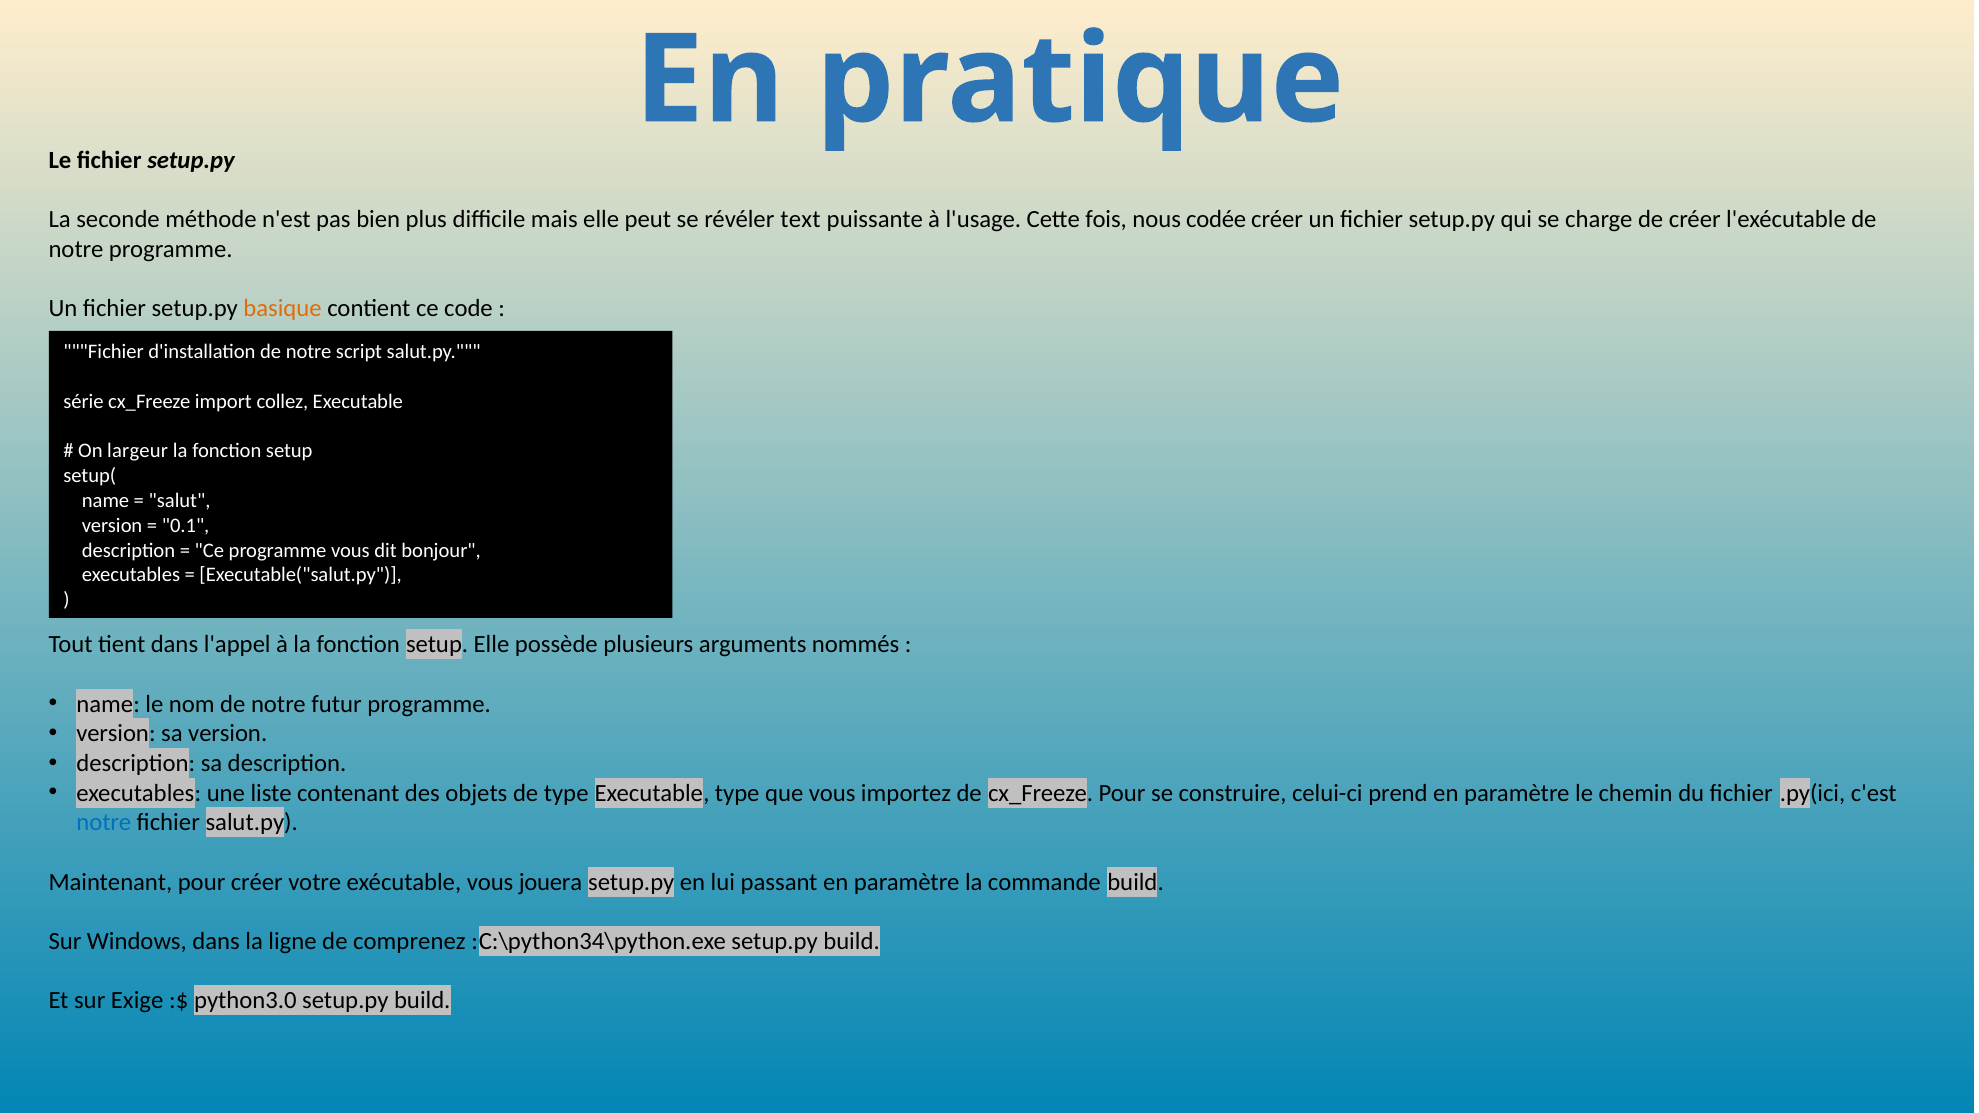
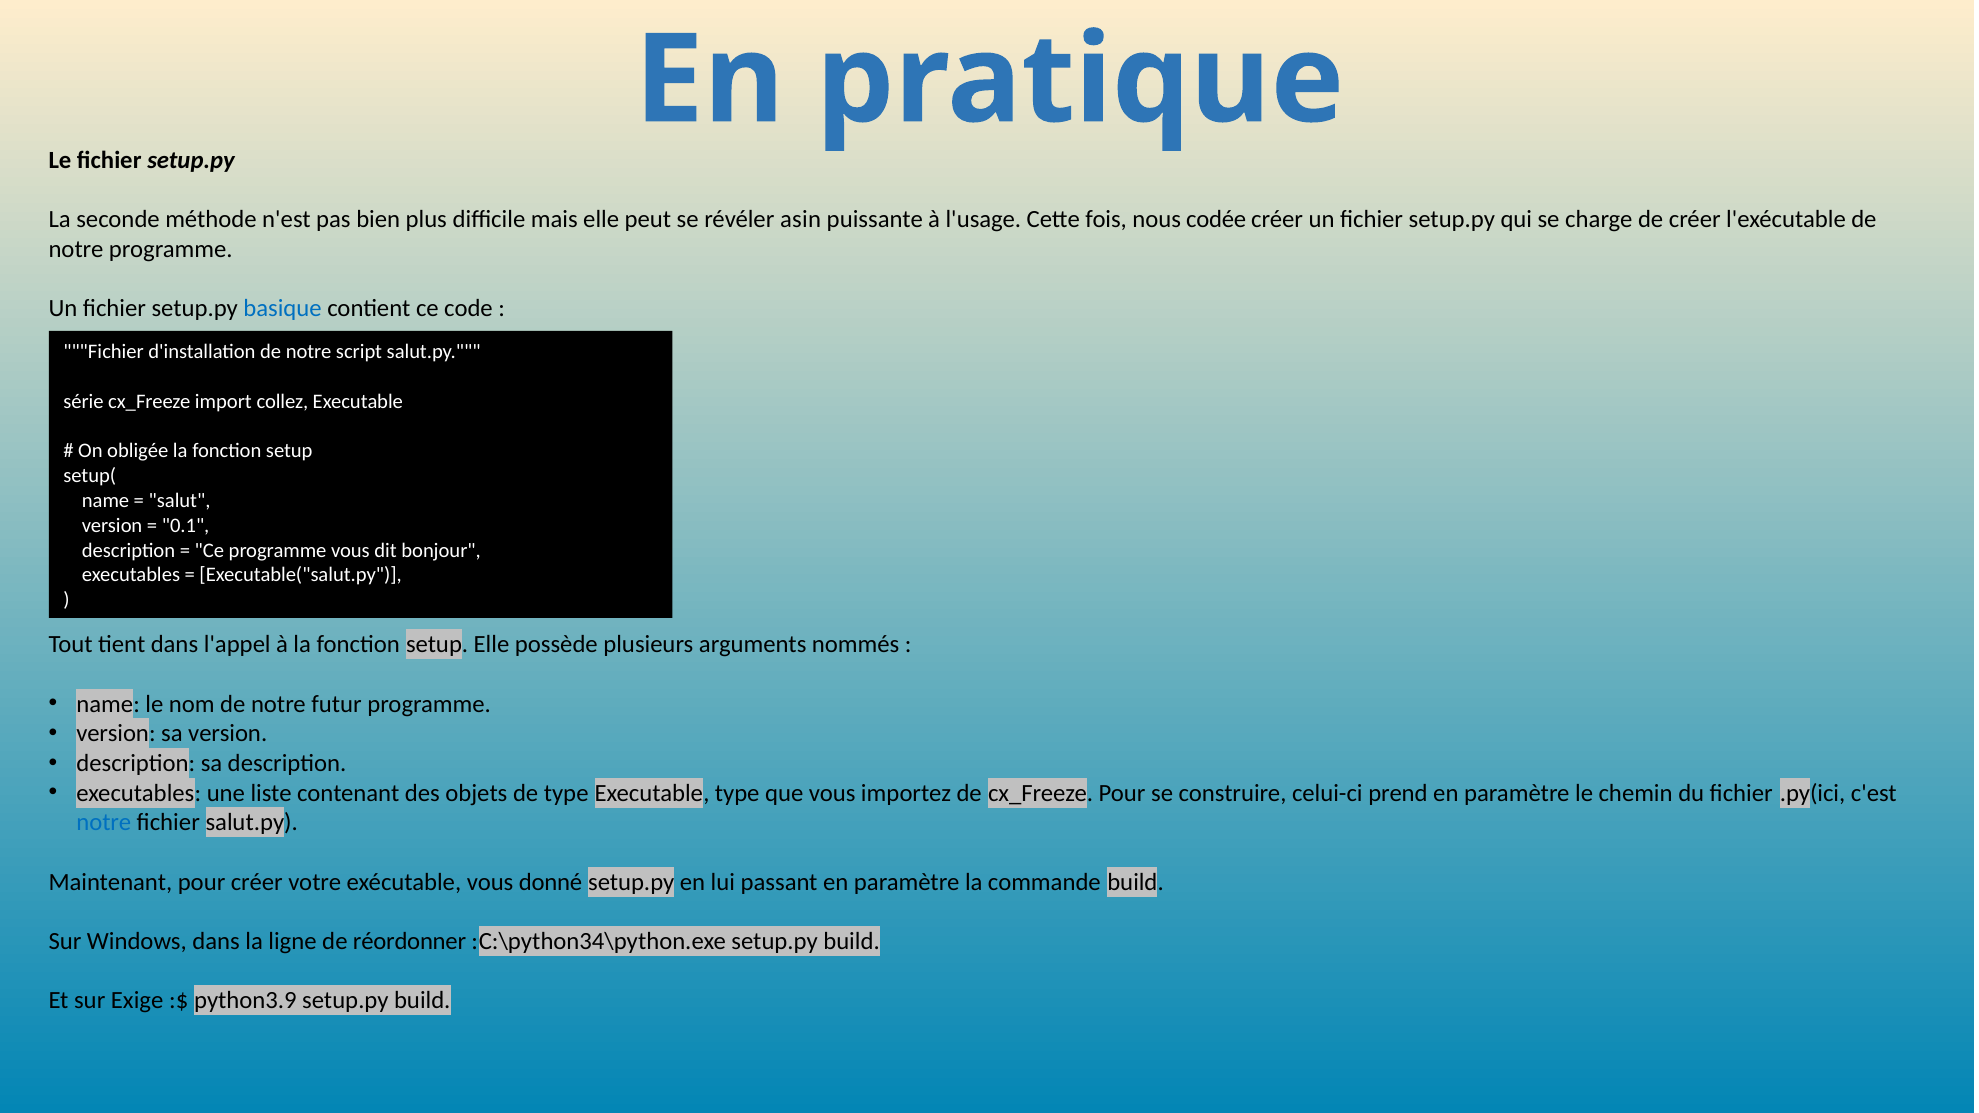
text: text -> asin
basique colour: orange -> blue
largeur: largeur -> obligée
jouera: jouera -> donné
comprenez: comprenez -> réordonner
python3.0: python3.0 -> python3.9
